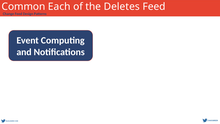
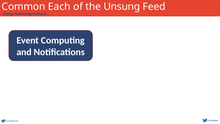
Deletes: Deletes -> Unsung
